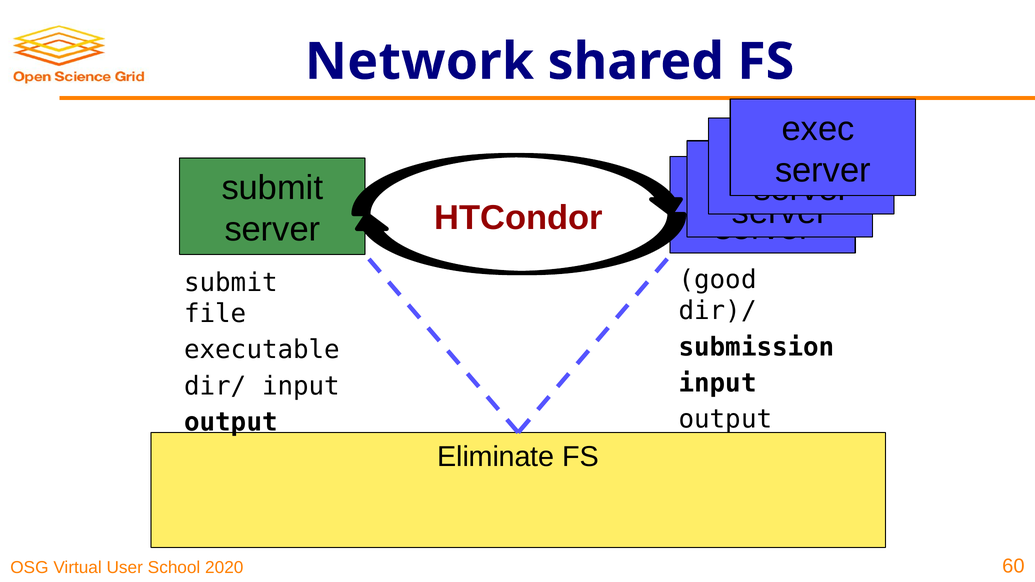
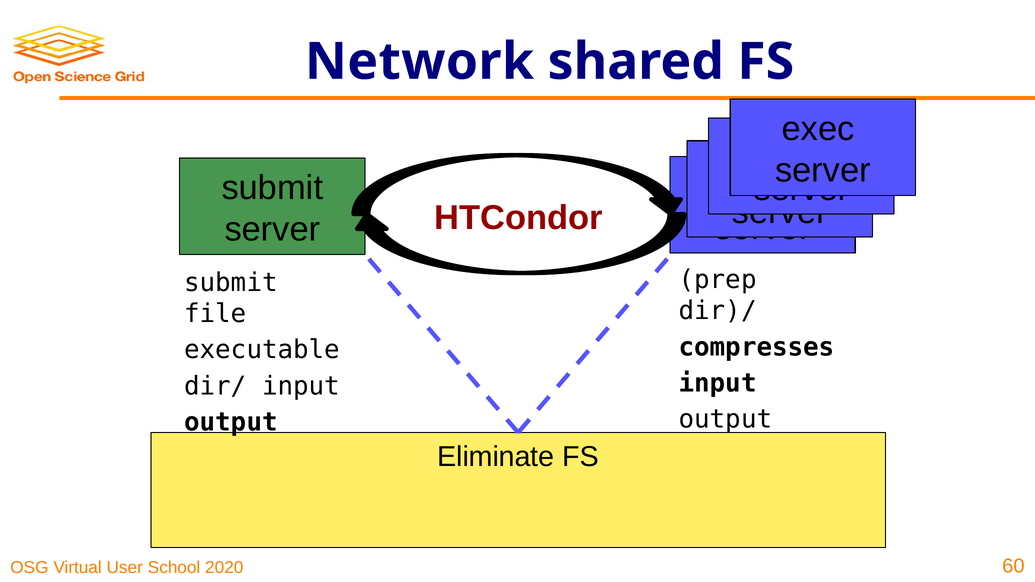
good: good -> prep
submission: submission -> compresses
